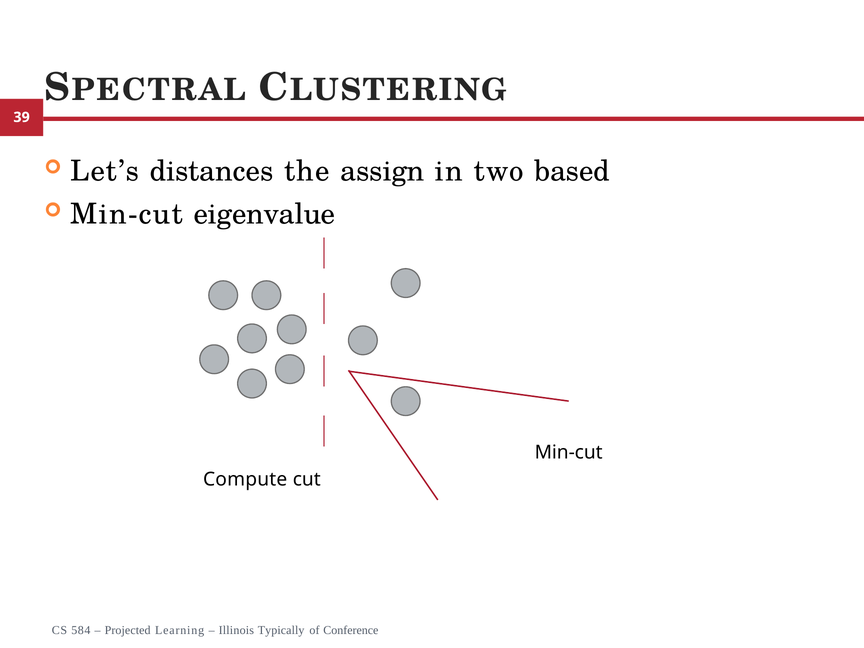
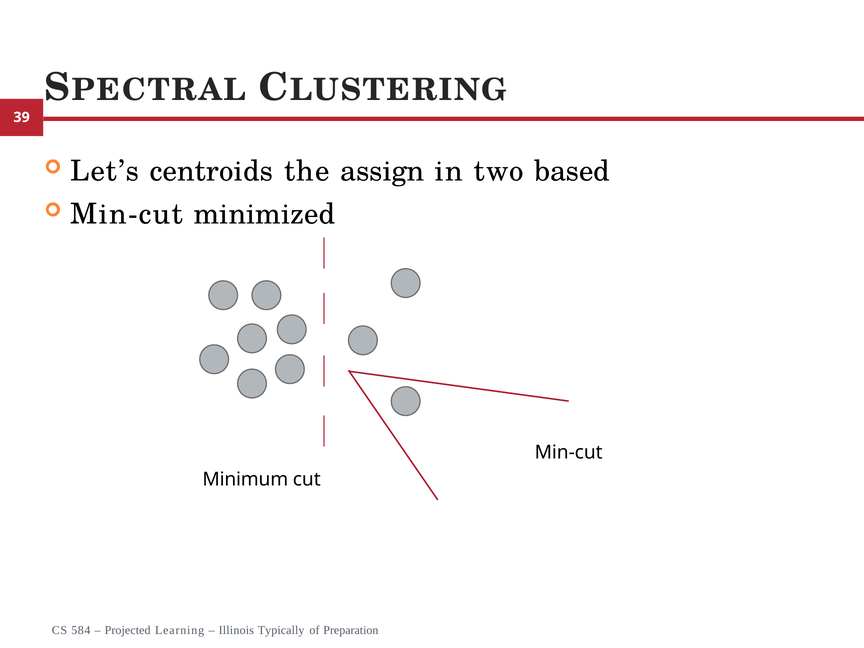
distances: distances -> centroids
eigenvalue: eigenvalue -> minimized
Compute: Compute -> Minimum
Conference: Conference -> Preparation
